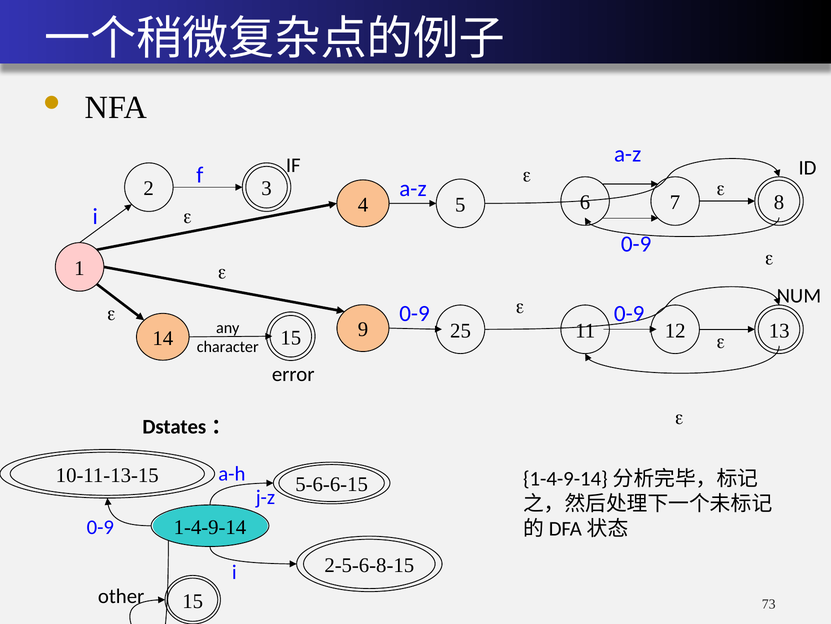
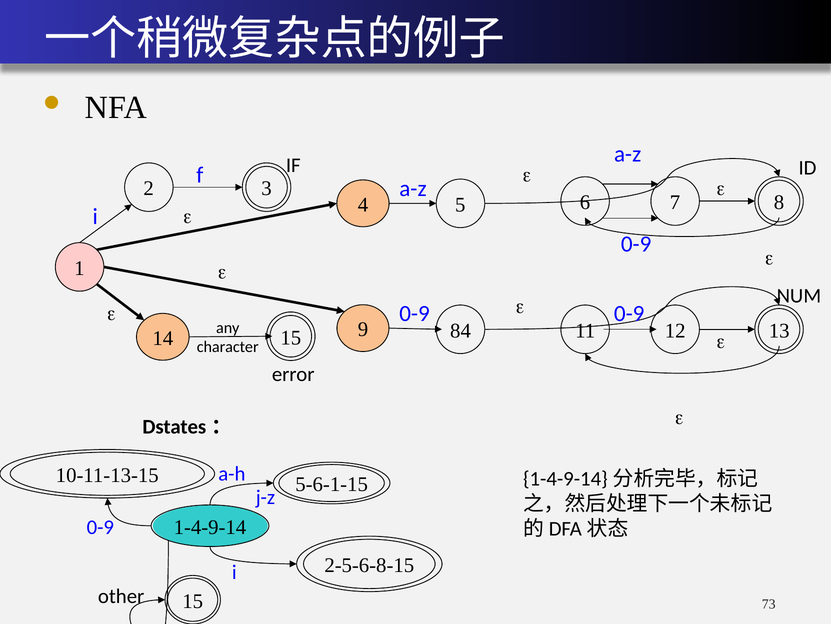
25: 25 -> 84
5-6-6-15: 5-6-6-15 -> 5-6-1-15
